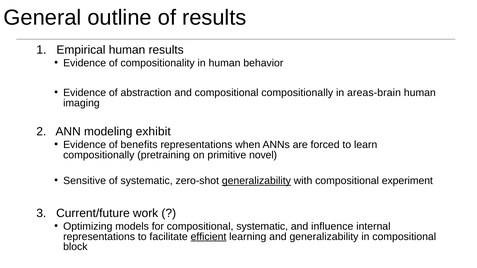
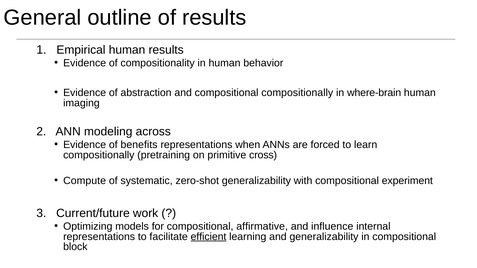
areas-brain: areas-brain -> where-brain
exhibit: exhibit -> across
novel: novel -> cross
Sensitive: Sensitive -> Compute
generalizability at (256, 181) underline: present -> none
compositional systematic: systematic -> affirmative
